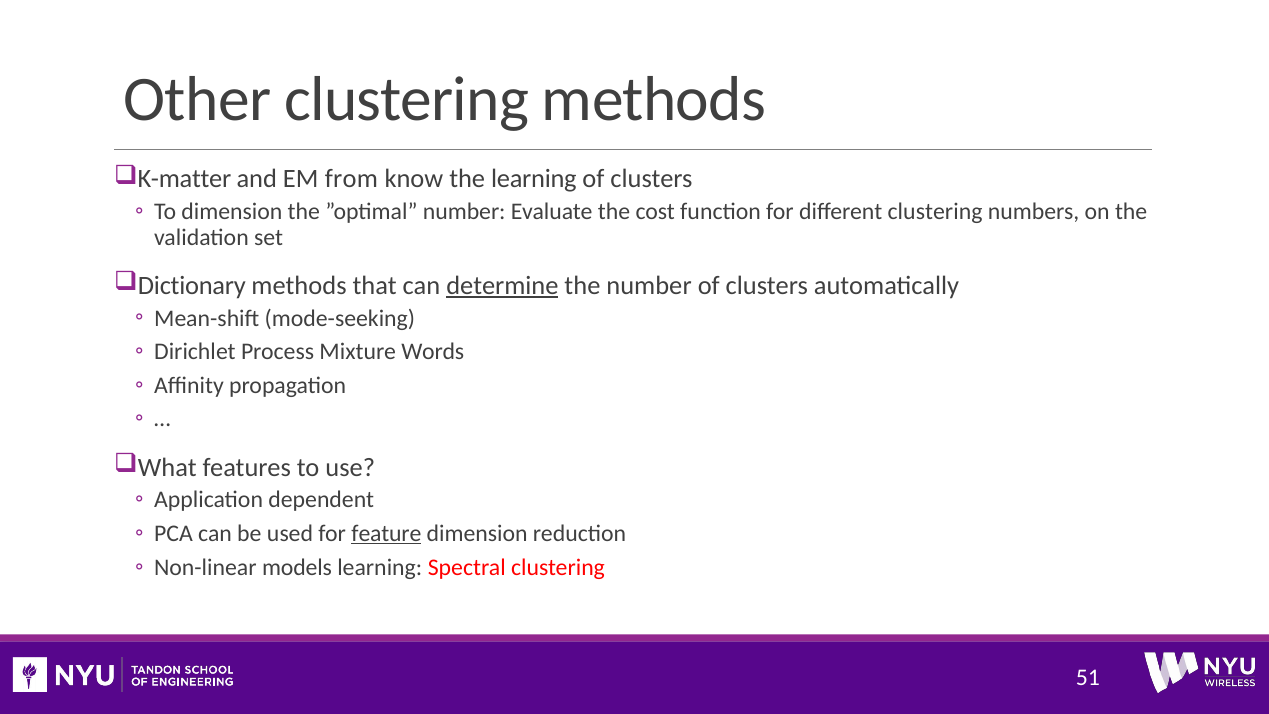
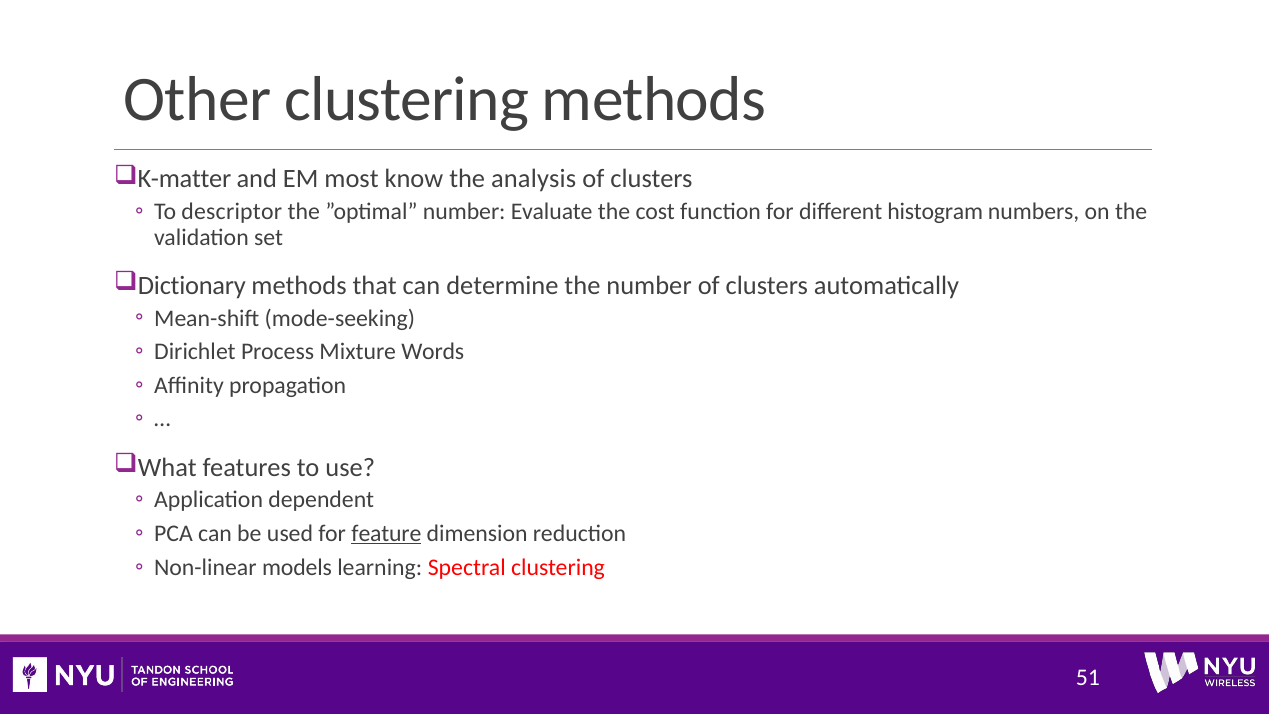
from: from -> most
the learning: learning -> analysis
To dimension: dimension -> descriptor
different clustering: clustering -> histogram
determine underline: present -> none
